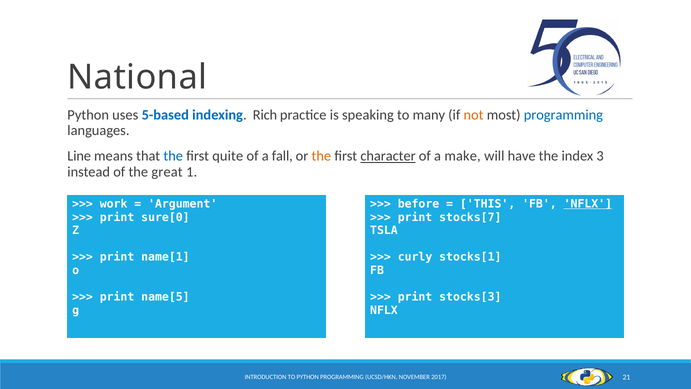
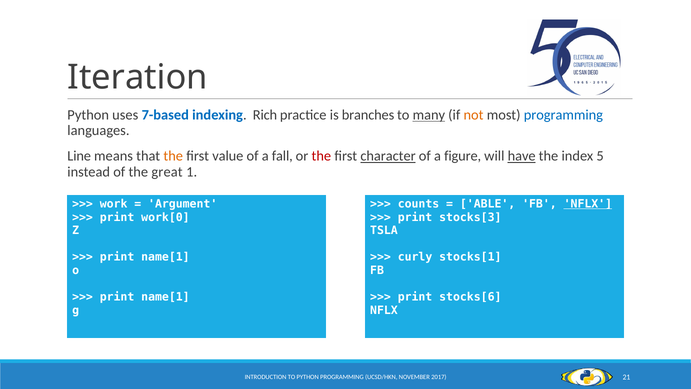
National: National -> Iteration
5-based: 5-based -> 7-based
speaking: speaking -> branches
many underline: none -> present
the at (173, 156) colour: blue -> orange
quite: quite -> value
the at (321, 156) colour: orange -> red
make: make -> figure
have underline: none -> present
3: 3 -> 5
before: before -> counts
THIS: THIS -> ABLE
sure[0: sure[0 -> work[0
stocks[7: stocks[7 -> stocks[3
name[5 at (165, 297): name[5 -> name[1
stocks[3: stocks[3 -> stocks[6
